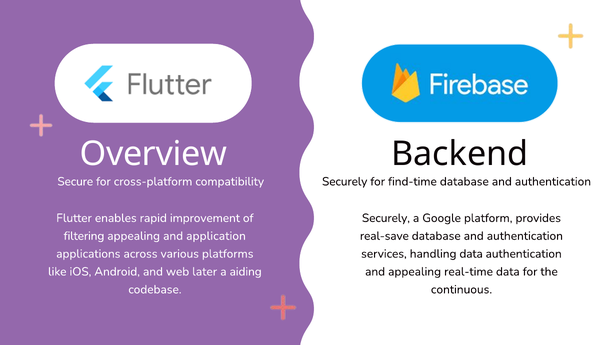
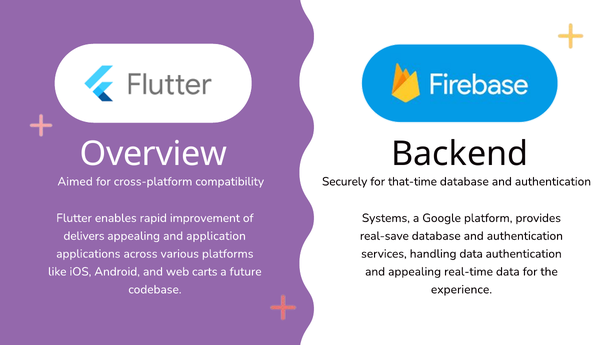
Secure: Secure -> Aimed
find-time: find-time -> that-time
Securely at (386, 218): Securely -> Systems
filtering: filtering -> delivers
later: later -> carts
aiding: aiding -> future
continuous: continuous -> experience
